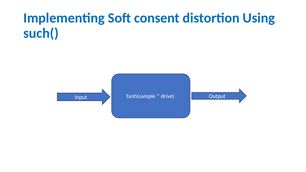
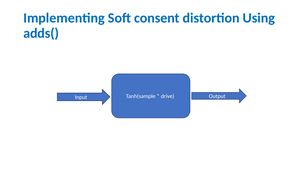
such(: such( -> adds(
